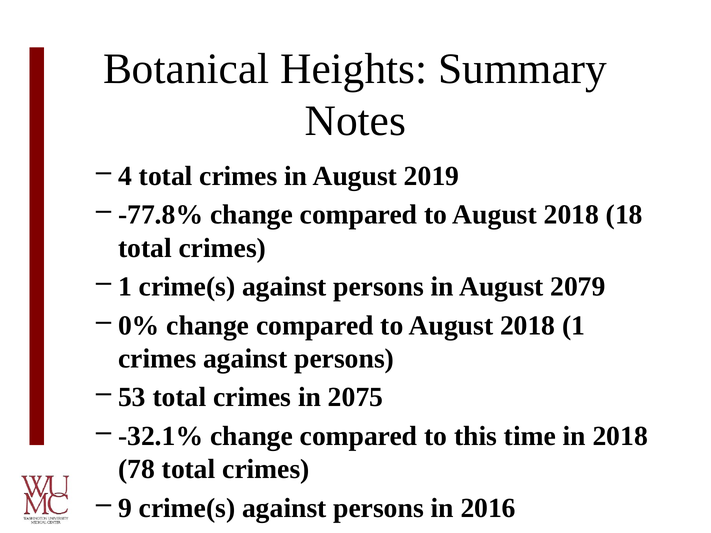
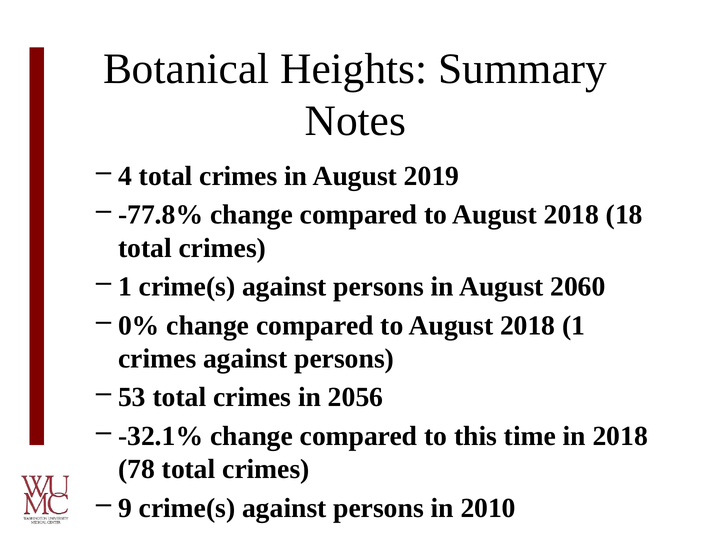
2079: 2079 -> 2060
2075: 2075 -> 2056
2016: 2016 -> 2010
